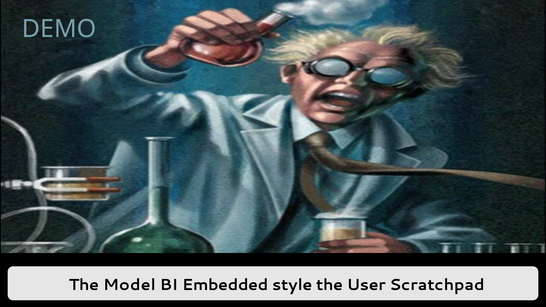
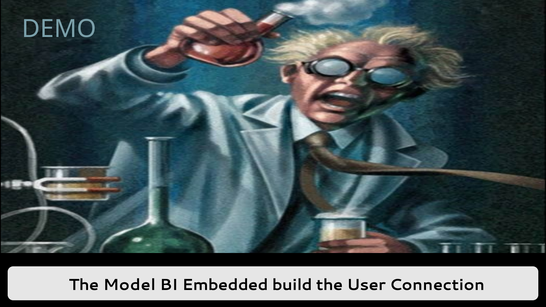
style: style -> build
Scratchpad: Scratchpad -> Connection
